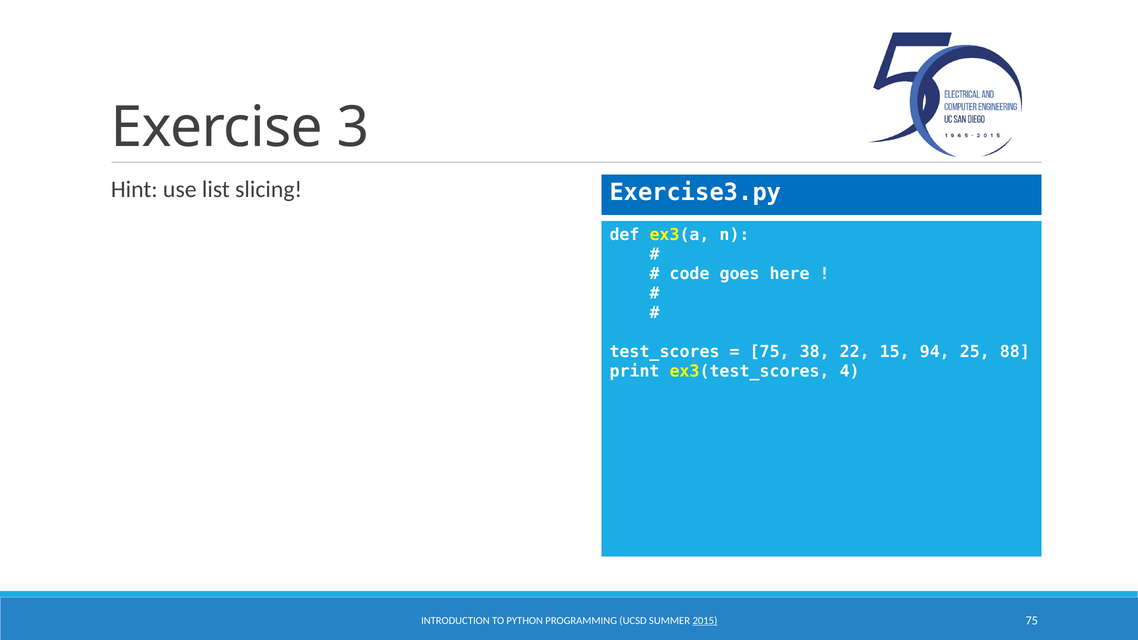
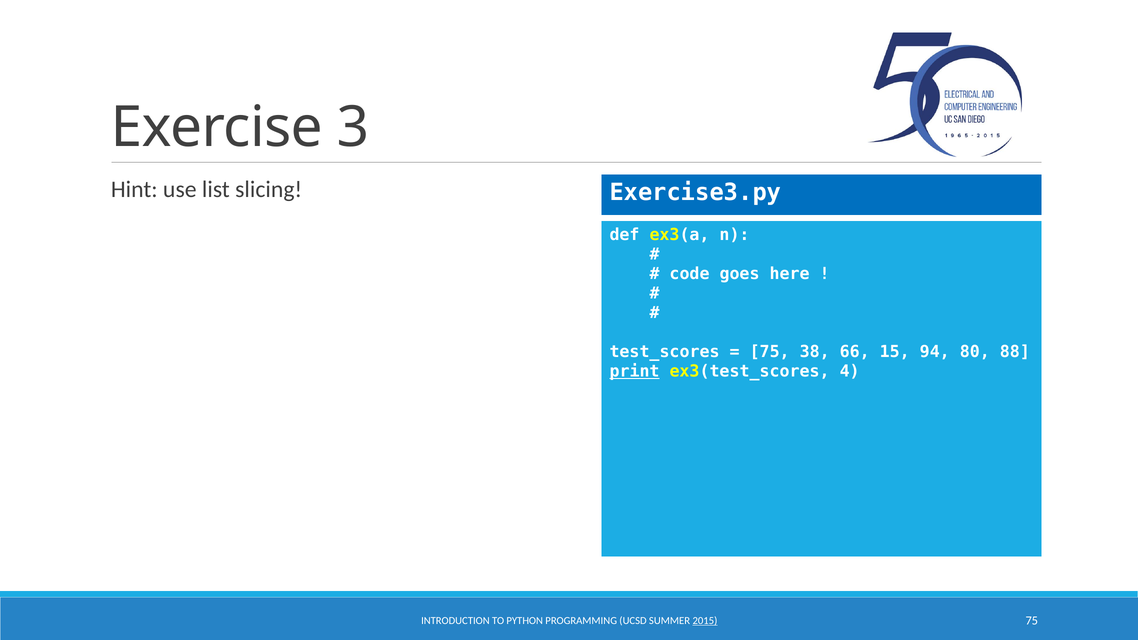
22: 22 -> 66
25: 25 -> 80
print underline: none -> present
